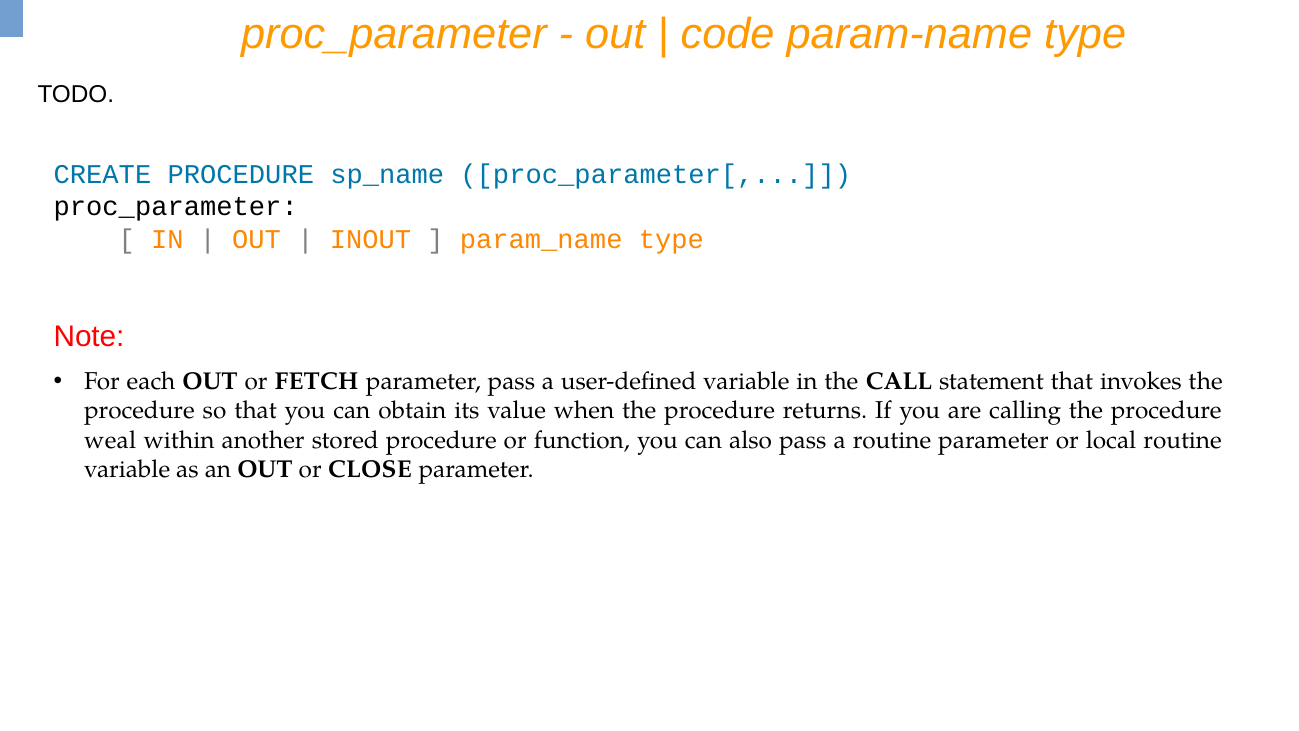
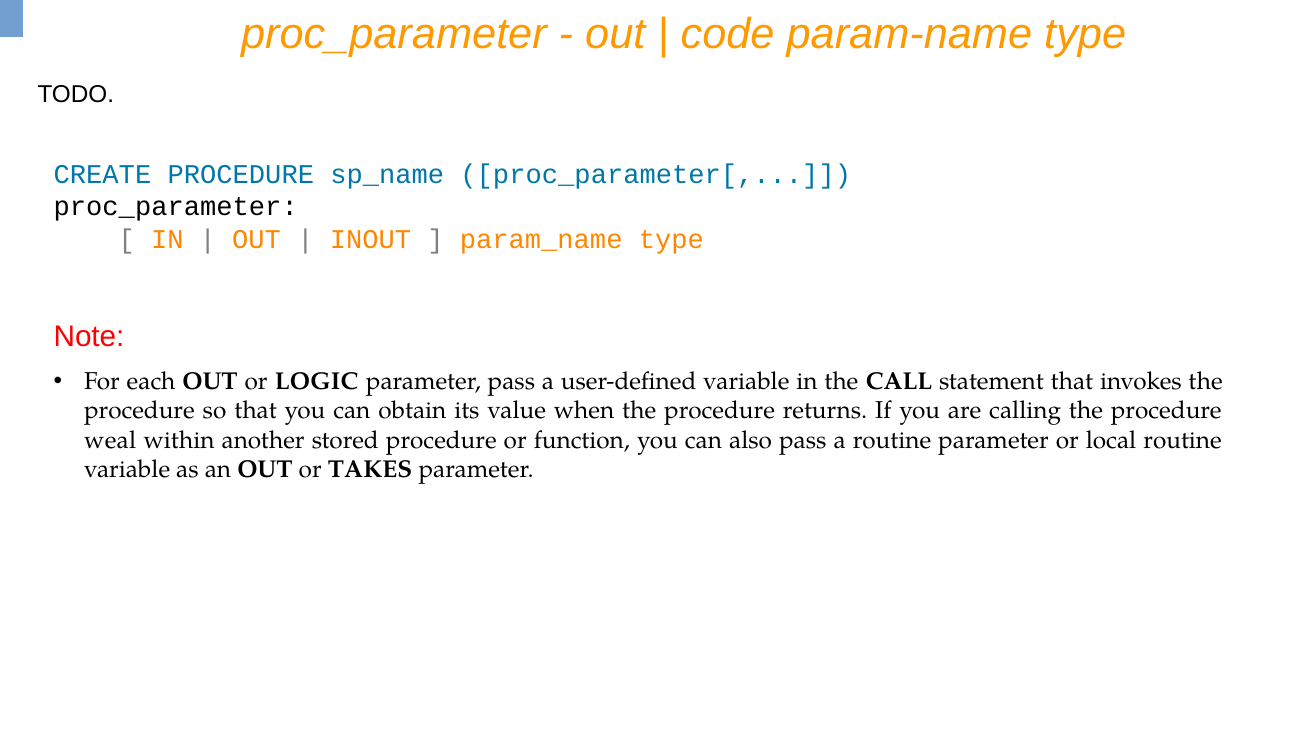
FETCH: FETCH -> LOGIC
CLOSE: CLOSE -> TAKES
